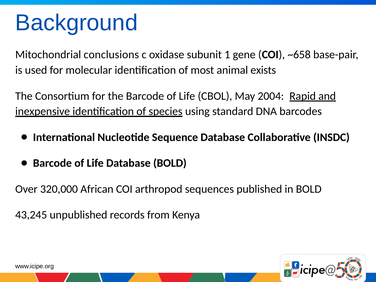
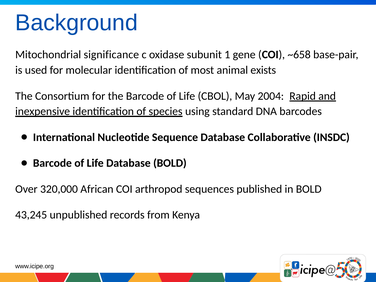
conclusions: conclusions -> significance
